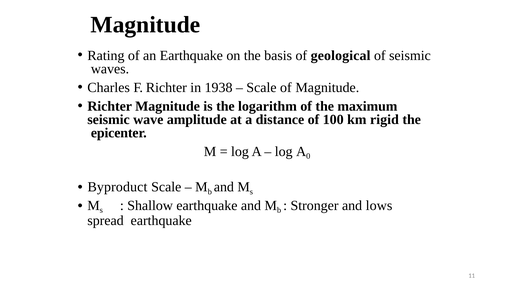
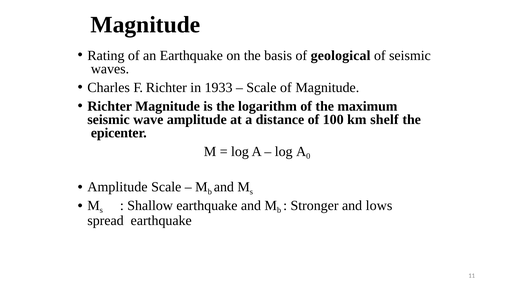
1938: 1938 -> 1933
rigid: rigid -> shelf
Byproduct at (117, 187): Byproduct -> Amplitude
